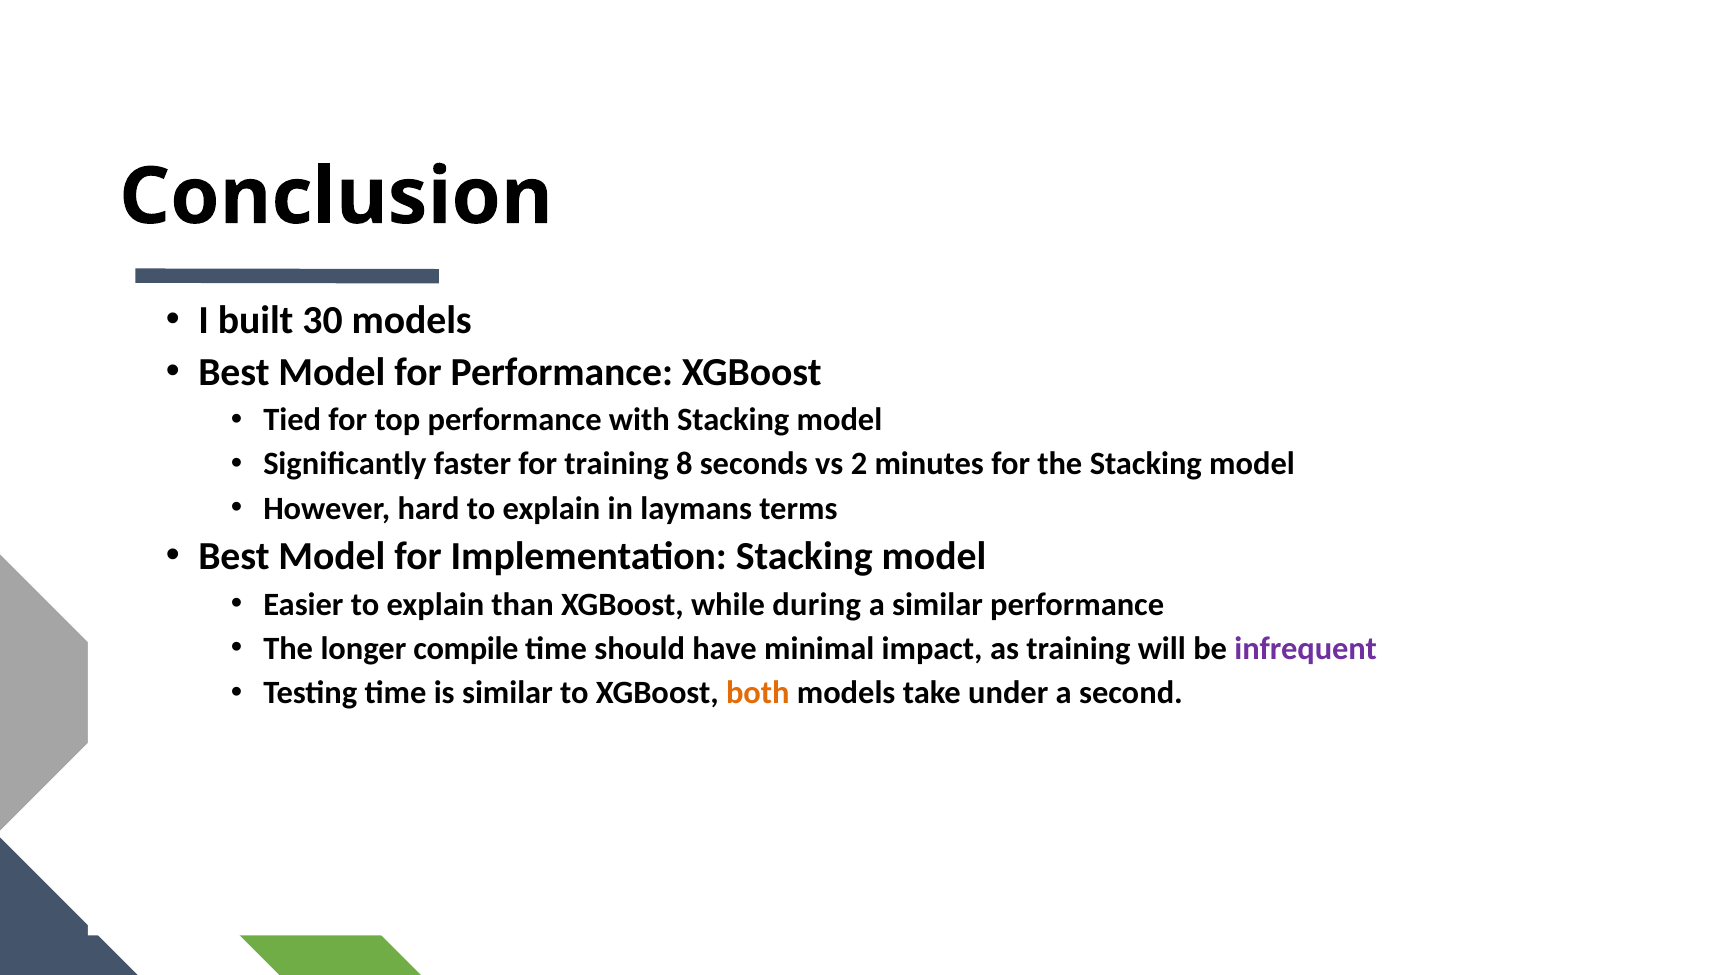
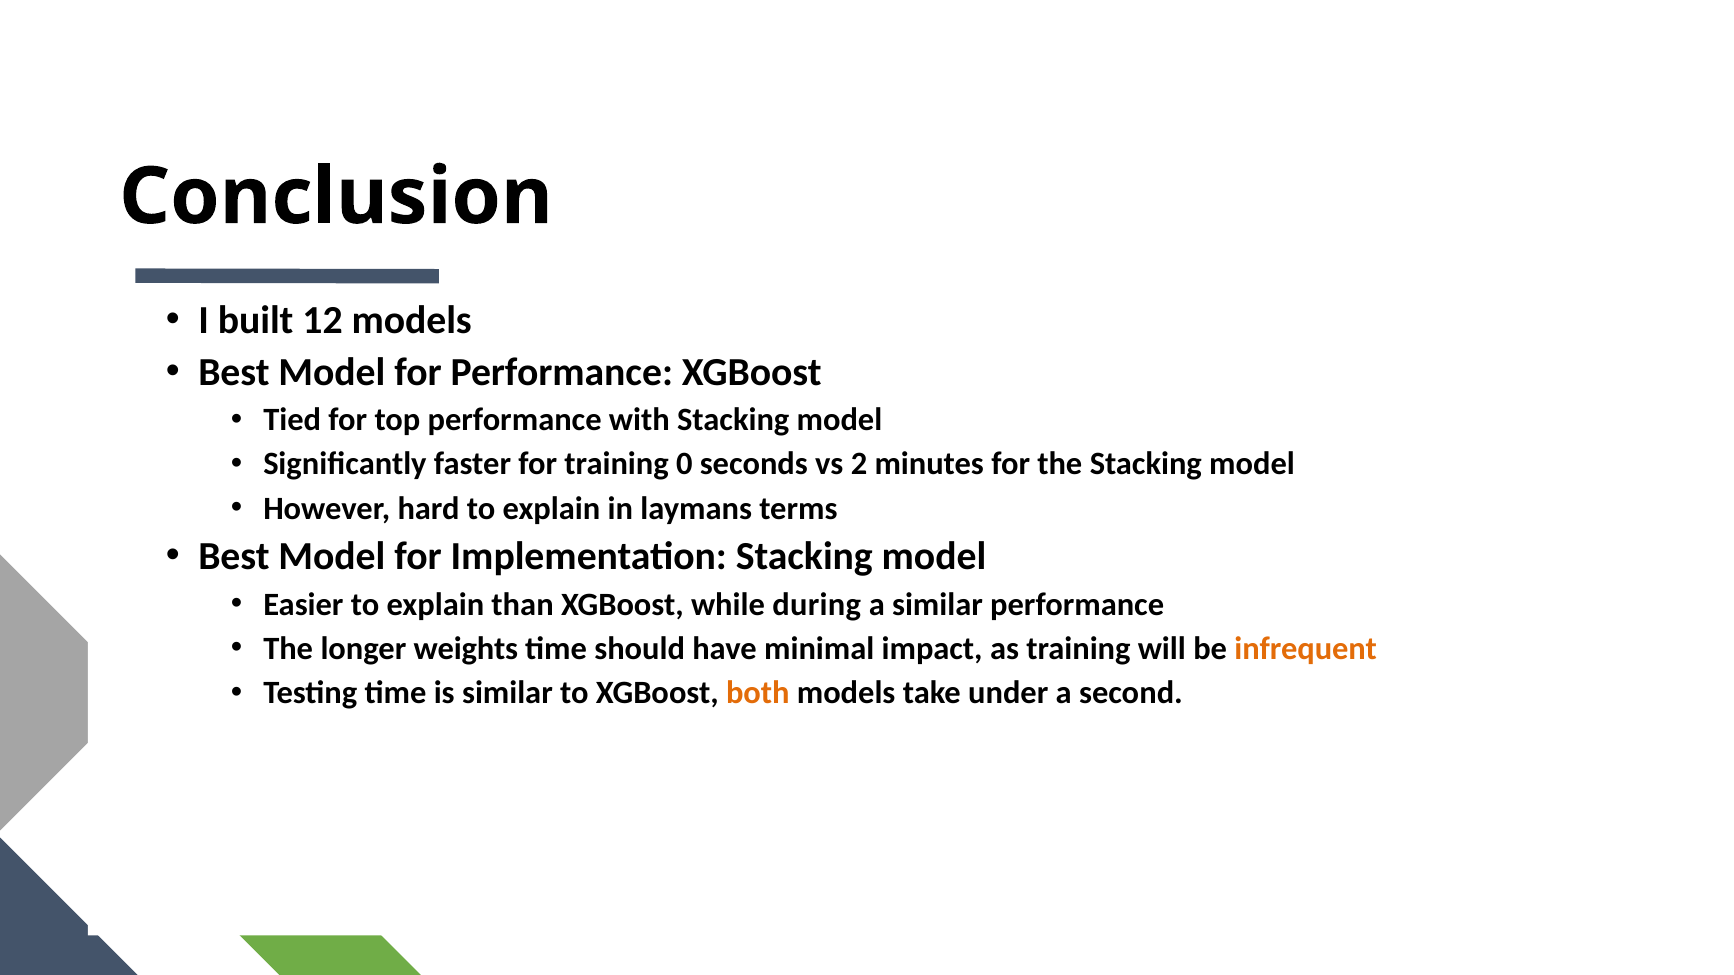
30: 30 -> 12
8: 8 -> 0
compile: compile -> weights
infrequent colour: purple -> orange
